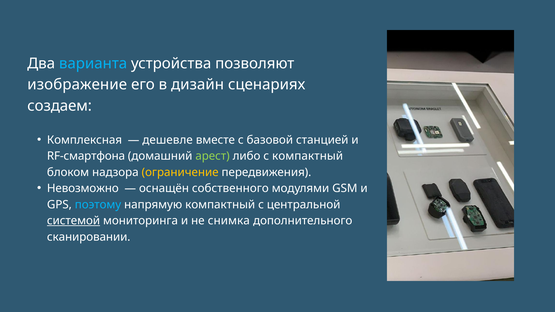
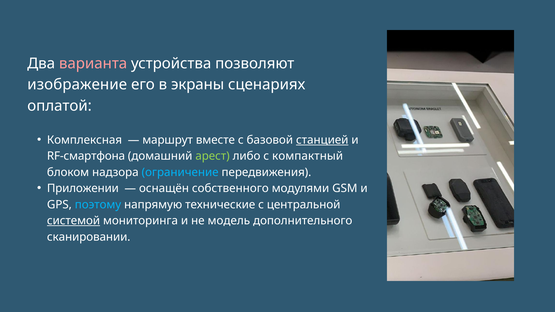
варианта colour: light blue -> pink
дизайн: дизайн -> экраны
создаем: создаем -> оплатой
дешевле: дешевле -> маршрут
станцией underline: none -> present
ограничение colour: yellow -> light blue
Невозможно: Невозможно -> Приложении
напрямую компактный: компактный -> технические
снимка: снимка -> модель
